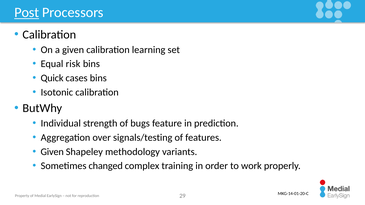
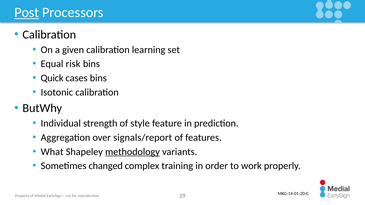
bugs: bugs -> style
signals/testing: signals/testing -> signals/report
Given at (52, 152): Given -> What
methodology underline: none -> present
